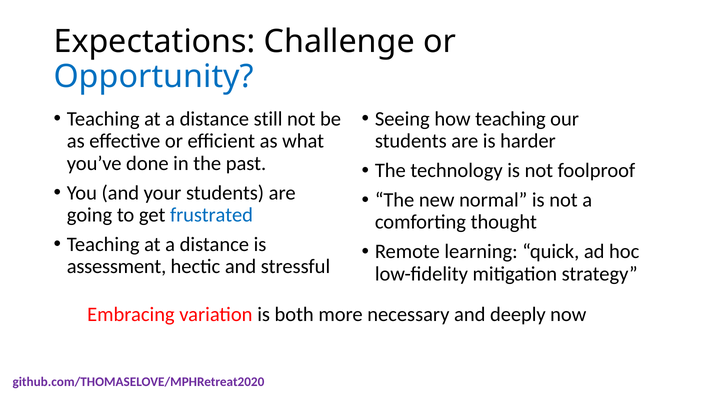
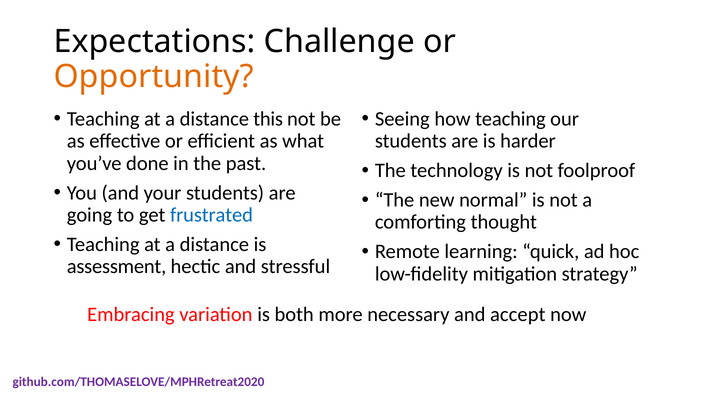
Opportunity colour: blue -> orange
still: still -> this
deeply: deeply -> accept
